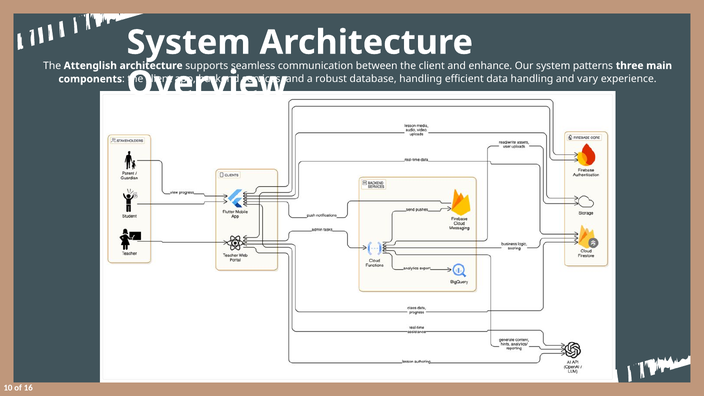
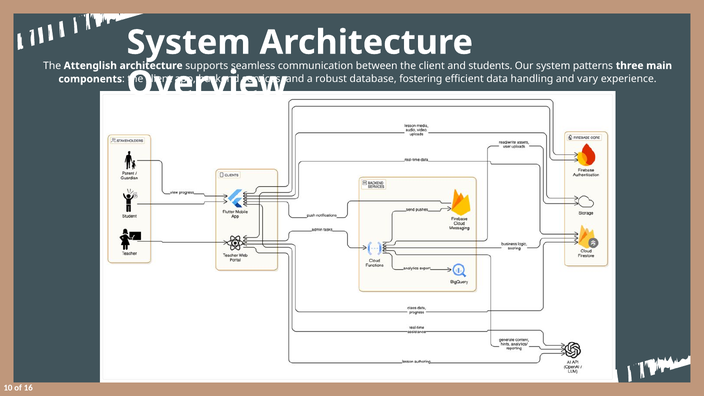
enhance: enhance -> students
database handling: handling -> fostering
